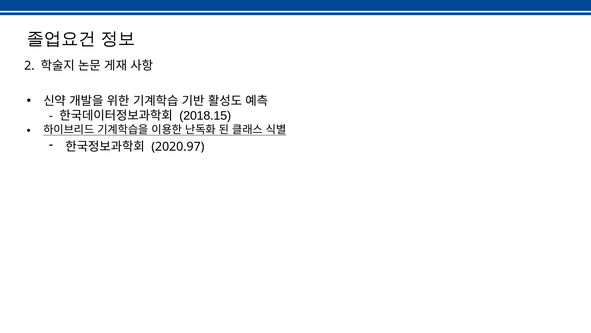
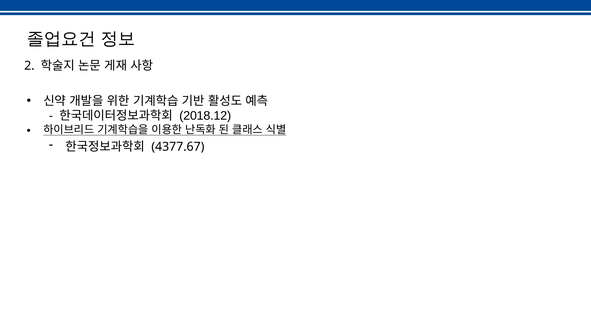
2018.15: 2018.15 -> 2018.12
2020.97: 2020.97 -> 4377.67
